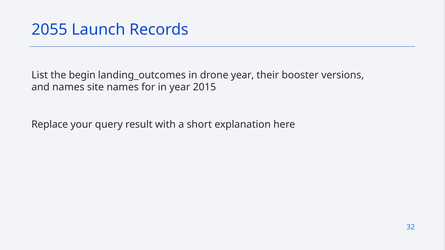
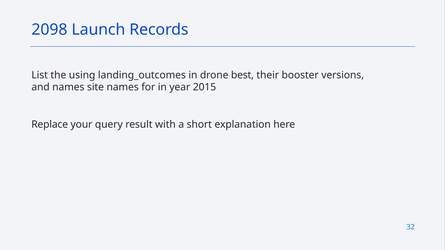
2055: 2055 -> 2098
begin: begin -> using
drone year: year -> best
